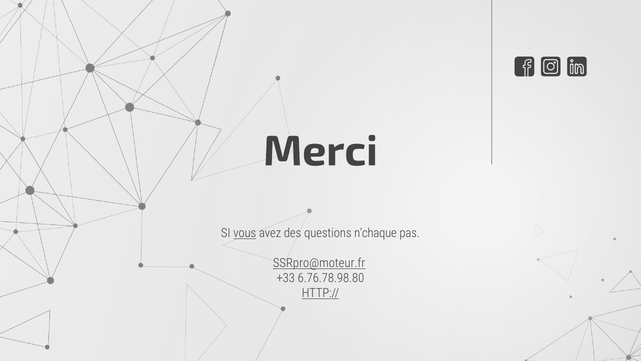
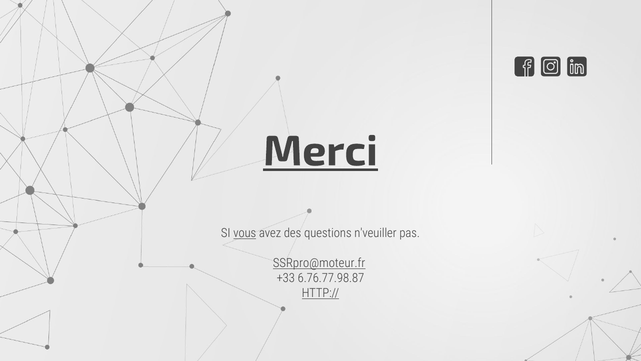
Merci underline: none -> present
n'chaque: n'chaque -> n'veuiller
6.76.78.98.80: 6.76.78.98.80 -> 6.76.77.98.87
